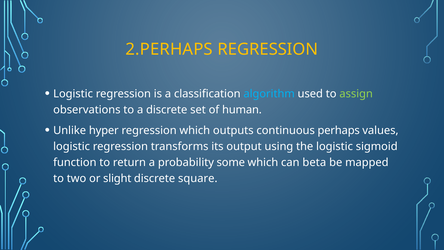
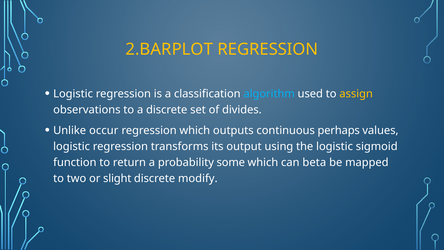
2.PERHAPS: 2.PERHAPS -> 2.BARPLOT
assign colour: light green -> yellow
human: human -> divides
hyper: hyper -> occur
square: square -> modify
